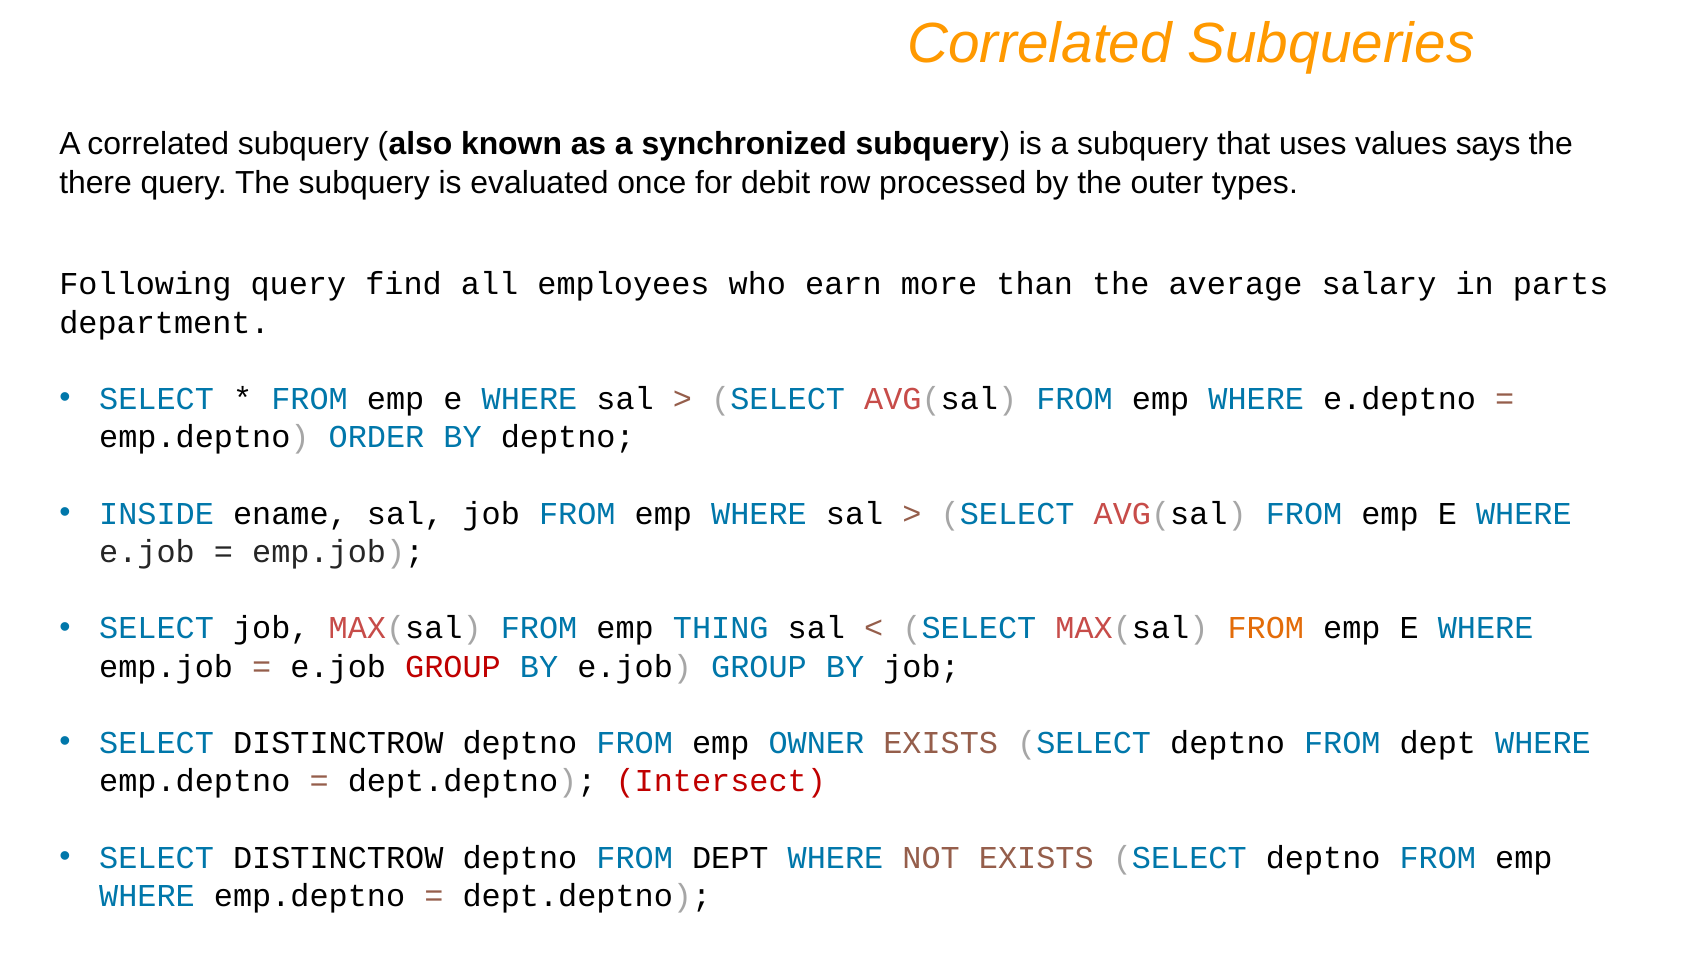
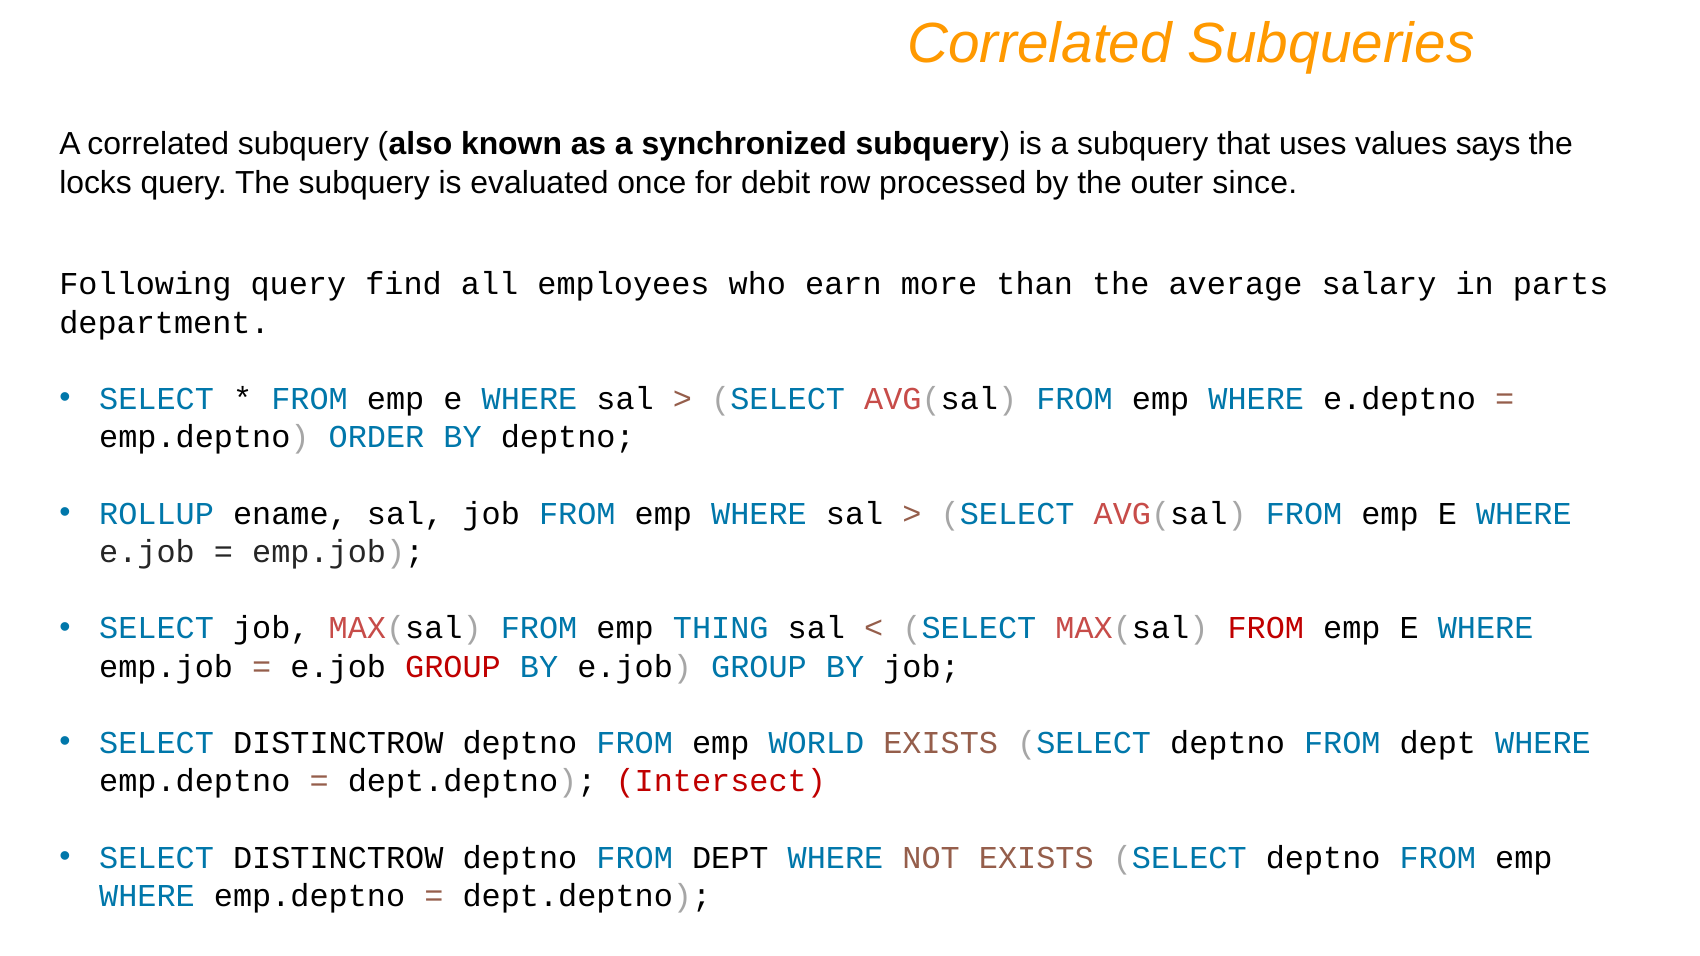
there: there -> locks
types: types -> since
INSIDE: INSIDE -> ROLLUP
FROM at (1266, 629) colour: orange -> red
OWNER: OWNER -> WORLD
